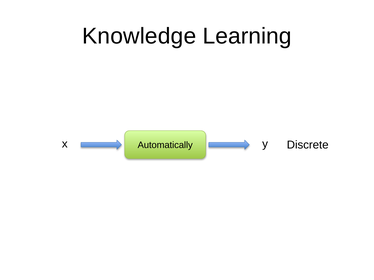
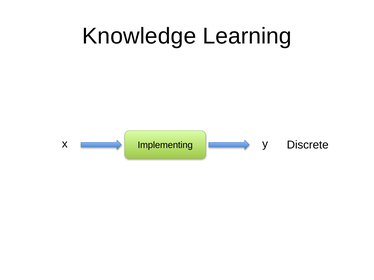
Automatically: Automatically -> Implementing
